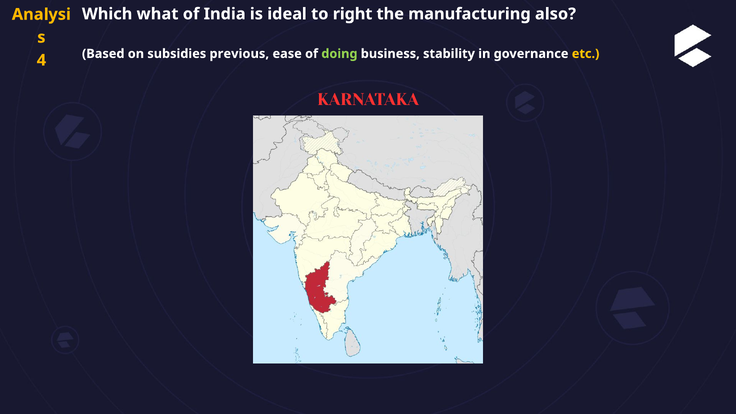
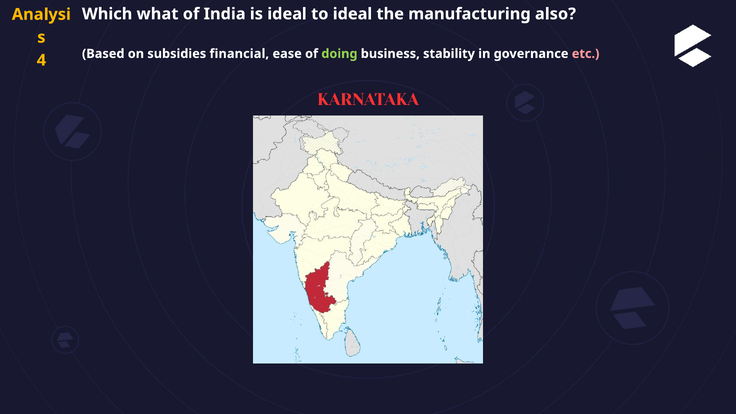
to right: right -> ideal
previous: previous -> financial
etc colour: yellow -> pink
